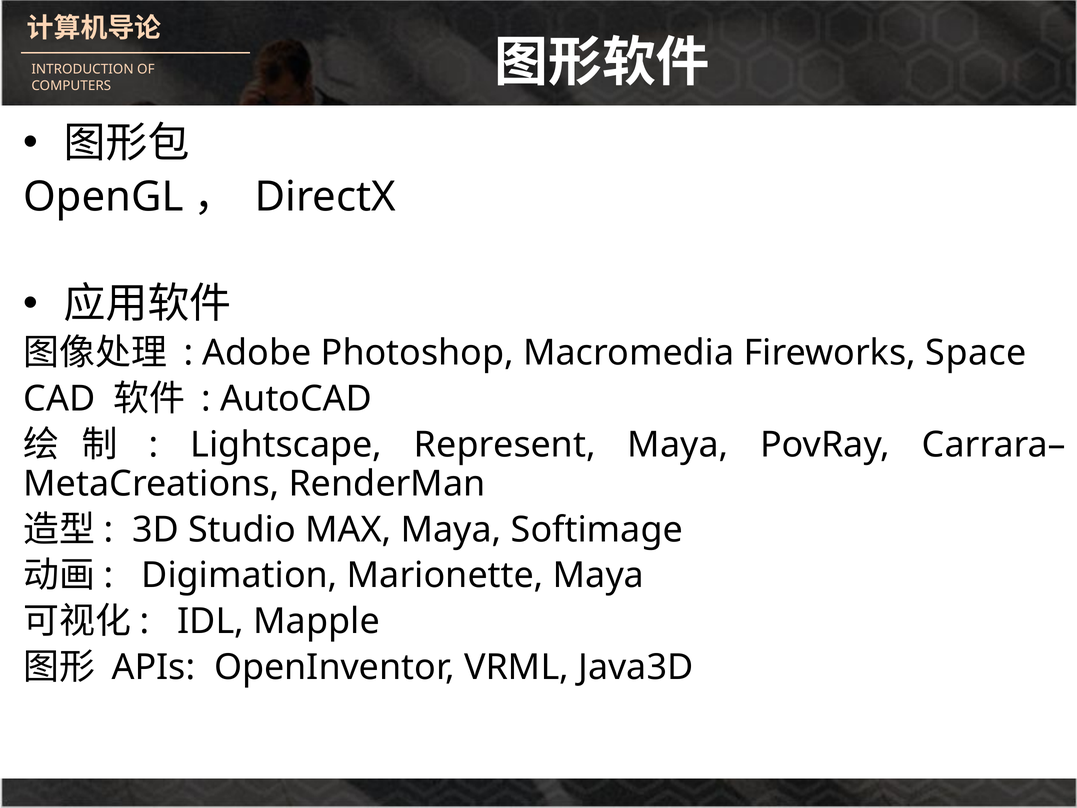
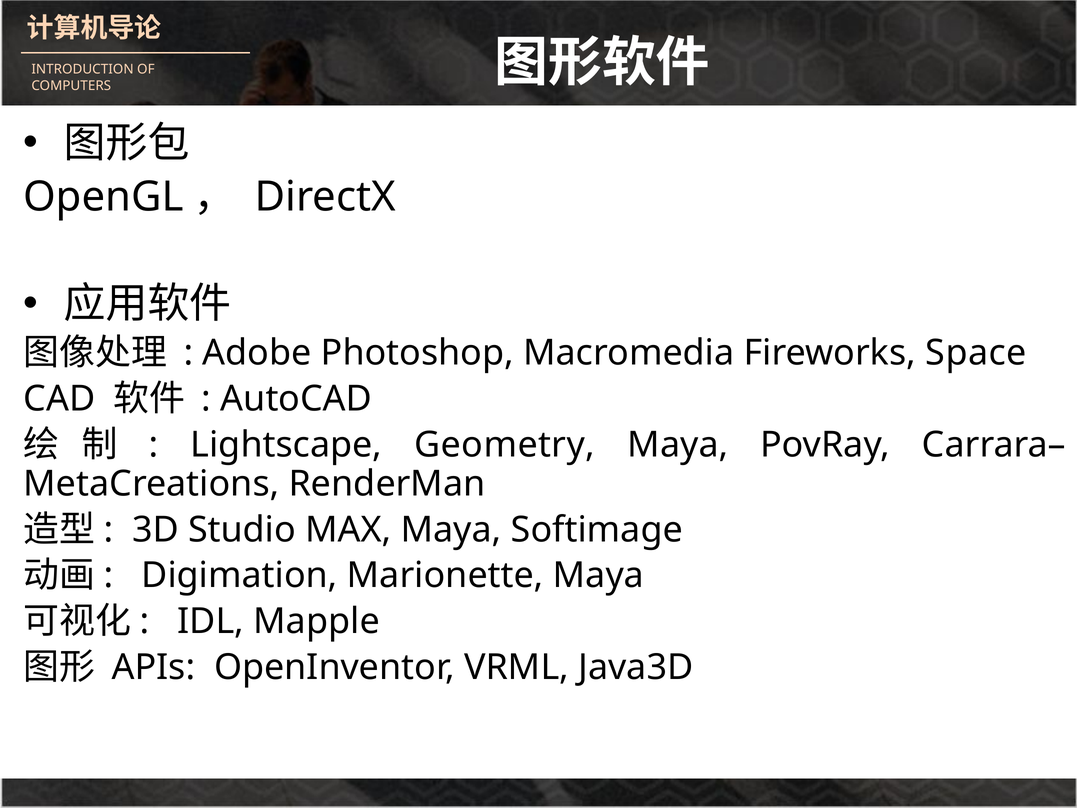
Represent: Represent -> Geometry
